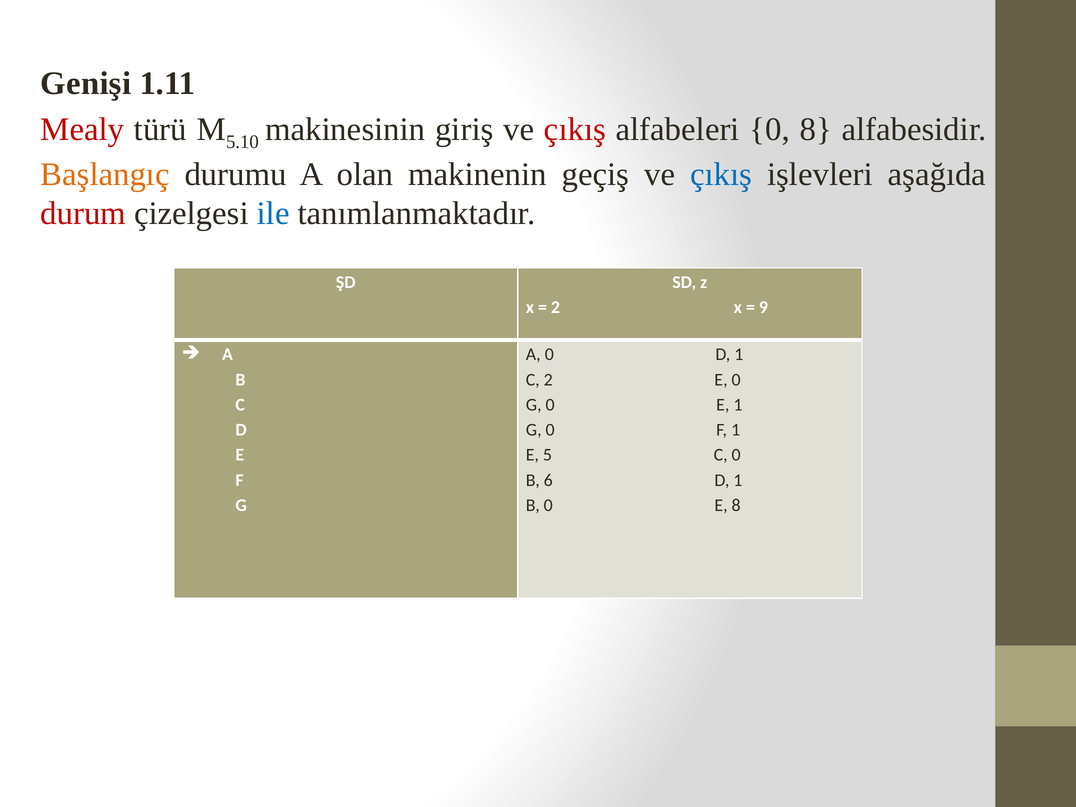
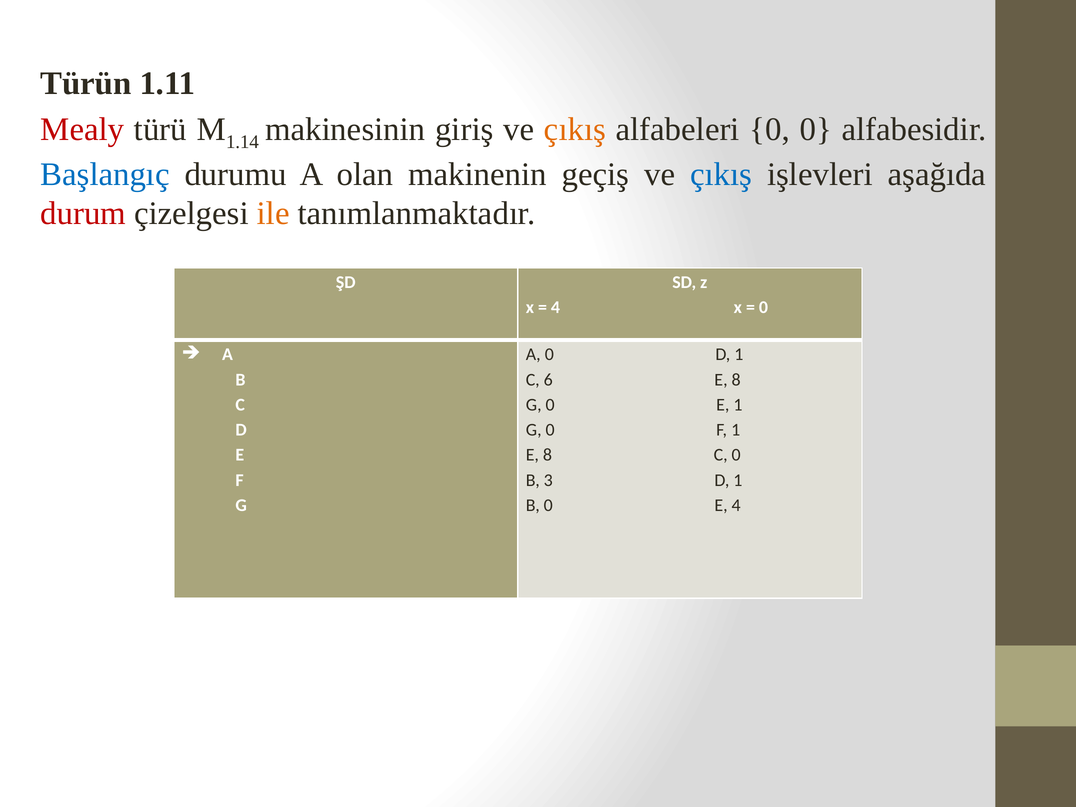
Genişi: Genişi -> Türün
5.10: 5.10 -> 1.14
çıkış at (575, 129) colour: red -> orange
0 8: 8 -> 0
Başlangıç colour: orange -> blue
ile colour: blue -> orange
2 at (555, 307): 2 -> 4
9 at (763, 307): 9 -> 0
C 2: 2 -> 6
0 at (736, 380): 0 -> 8
5 at (548, 455): 5 -> 8
6: 6 -> 3
E 8: 8 -> 4
